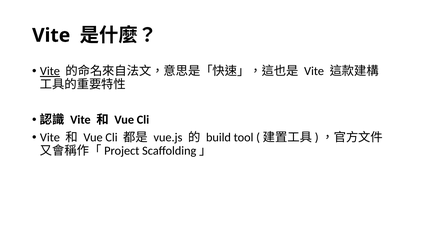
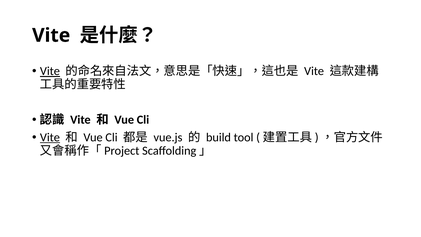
Vite at (50, 137) underline: none -> present
